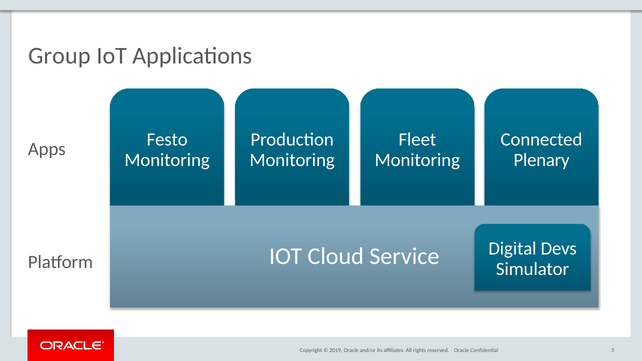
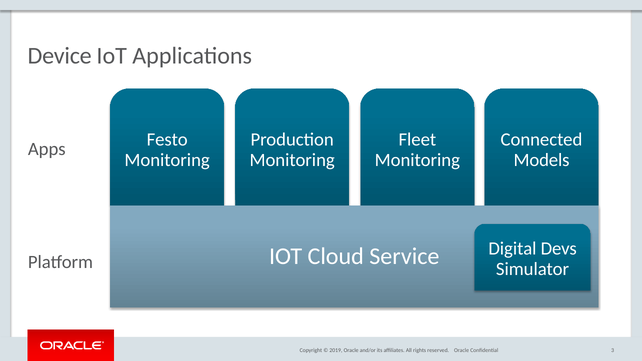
Group: Group -> Device
Plenary: Plenary -> Models
